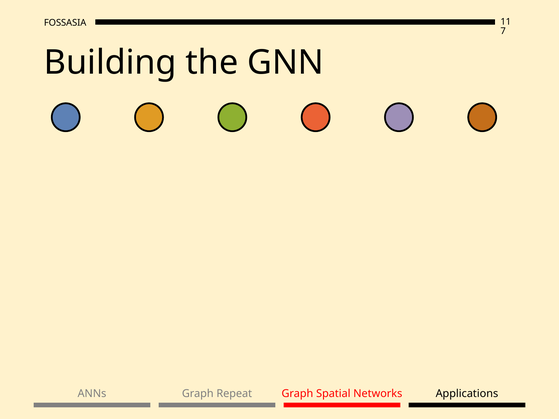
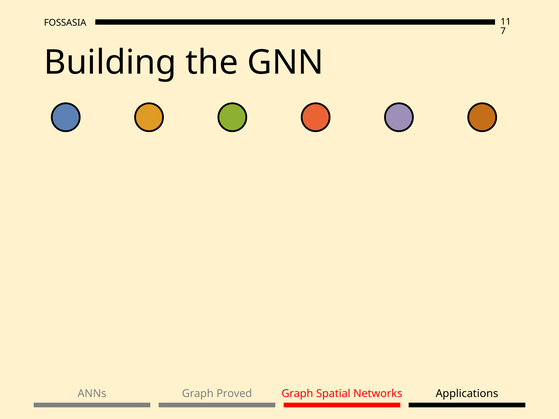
Repeat: Repeat -> Proved
